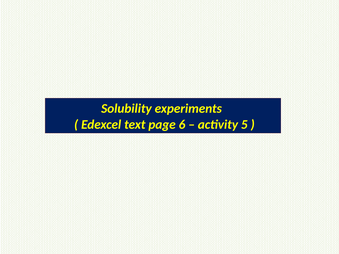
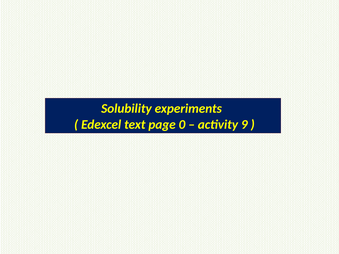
6: 6 -> 0
5: 5 -> 9
